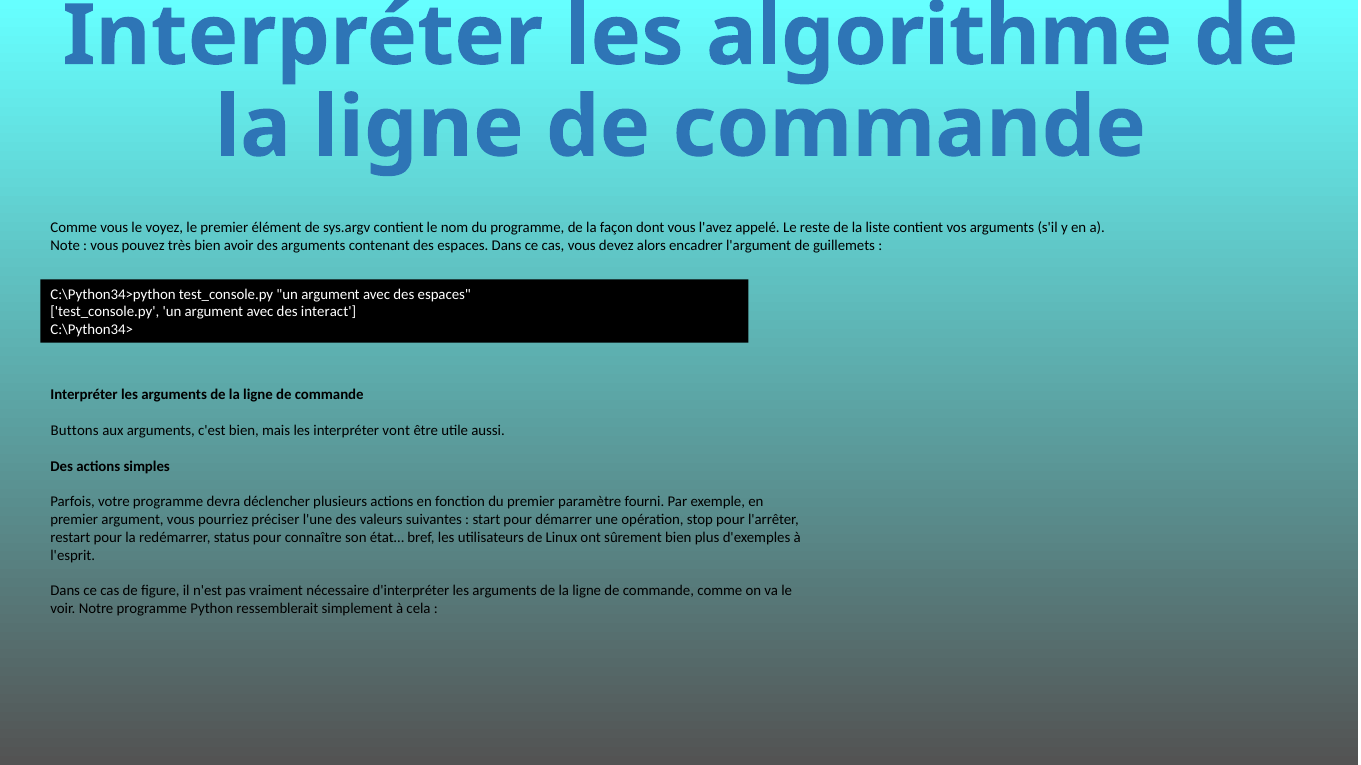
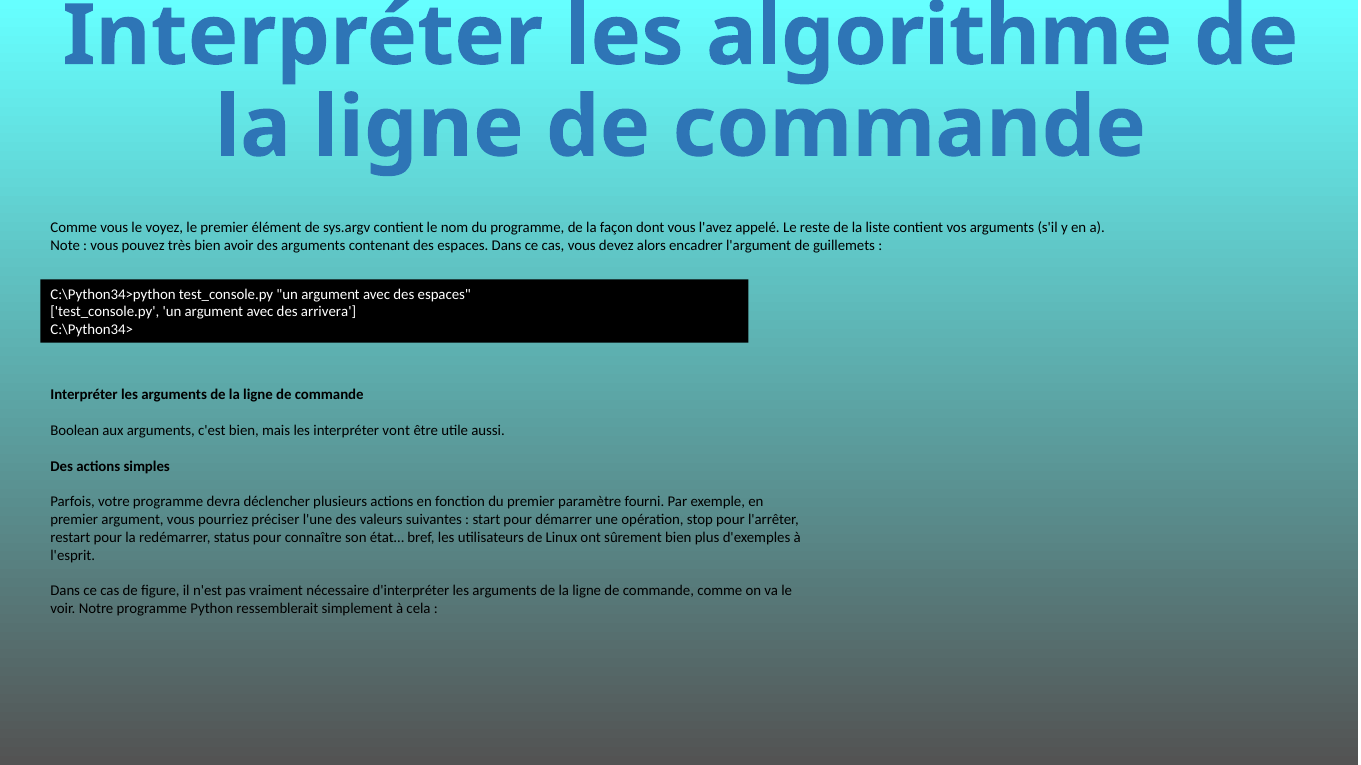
interact: interact -> arrivera
Buttons: Buttons -> Boolean
